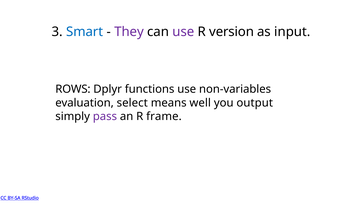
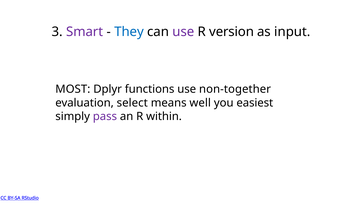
Smart colour: blue -> purple
They colour: purple -> blue
ROWS: ROWS -> MOST
non-variables: non-variables -> non-together
output: output -> easiest
frame: frame -> within
